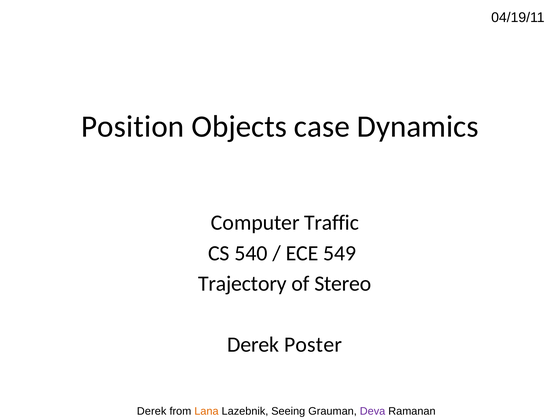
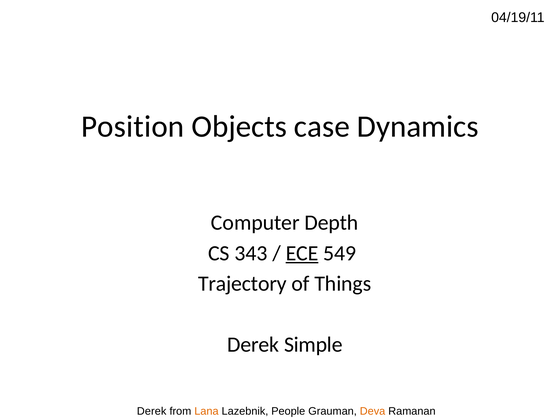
Traffic: Traffic -> Depth
540: 540 -> 343
ECE underline: none -> present
Stereo: Stereo -> Things
Poster: Poster -> Simple
Seeing: Seeing -> People
Deva colour: purple -> orange
